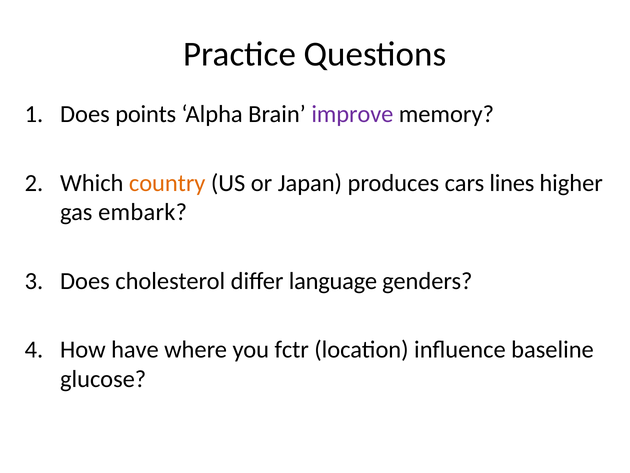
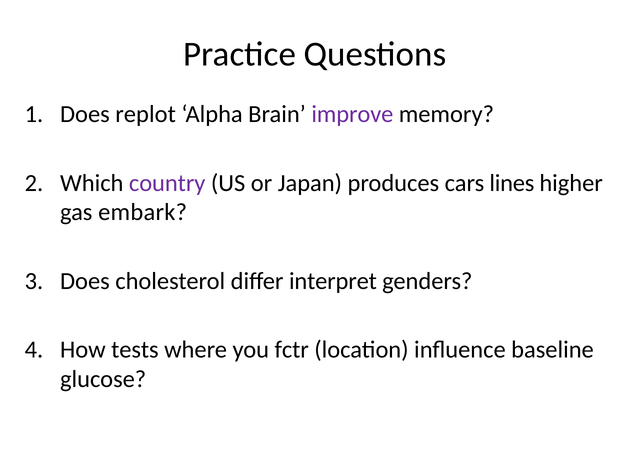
points: points -> replot
country colour: orange -> purple
language: language -> interpret
have: have -> tests
